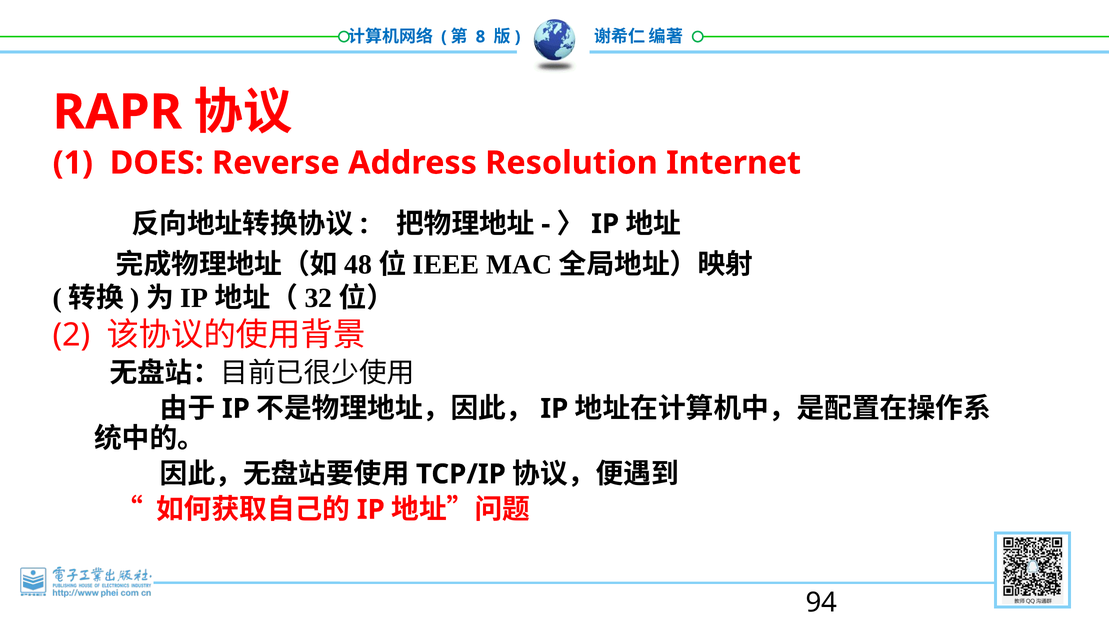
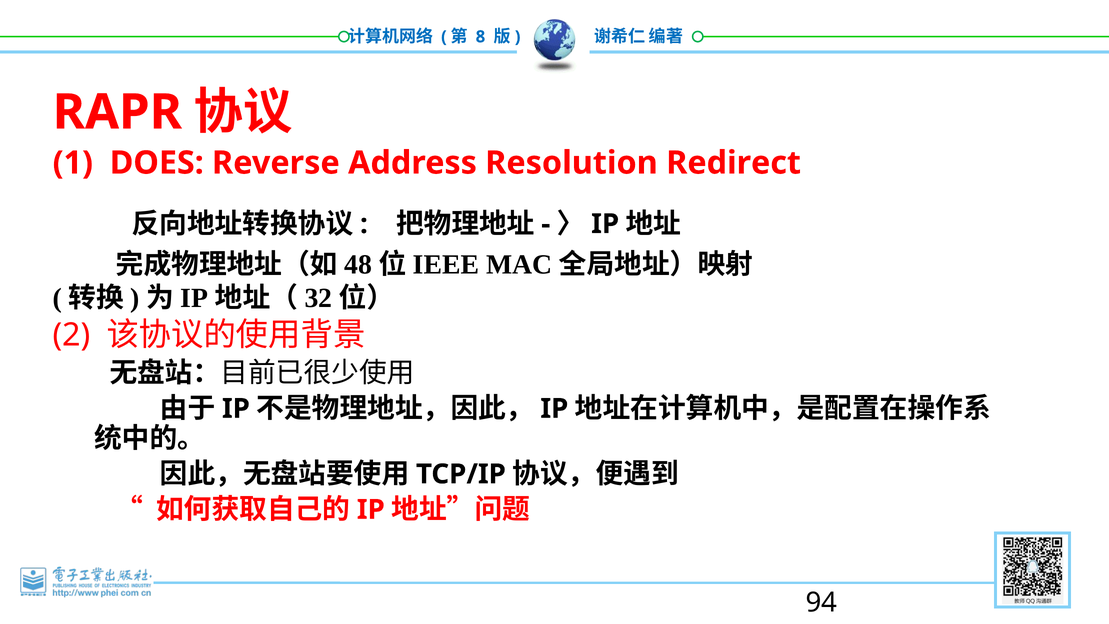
Internet: Internet -> Redirect
